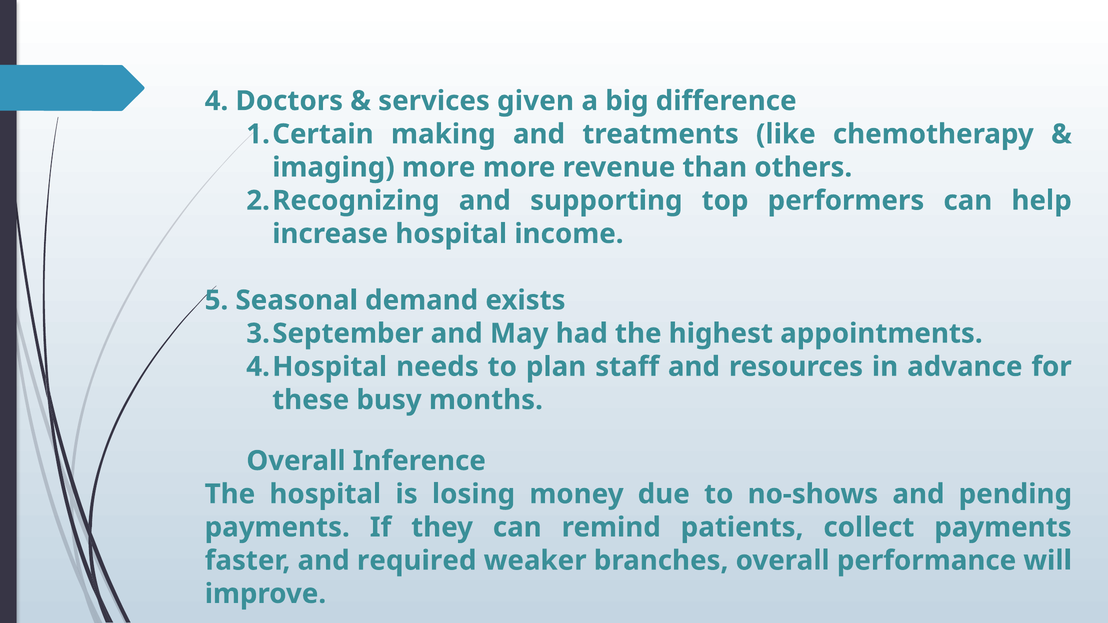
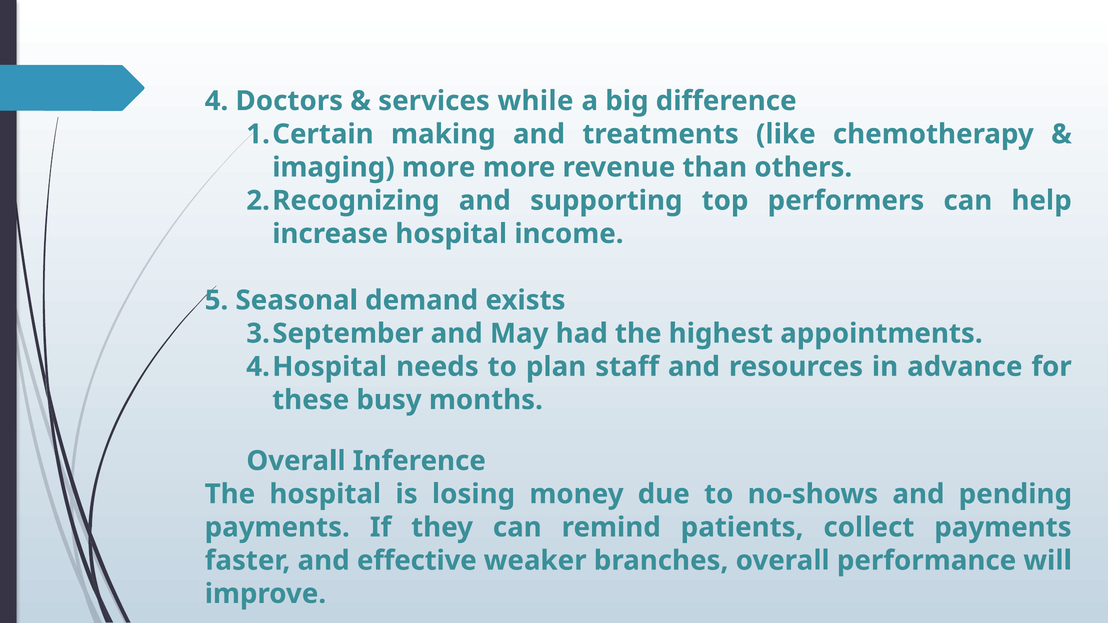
given: given -> while
required: required -> effective
